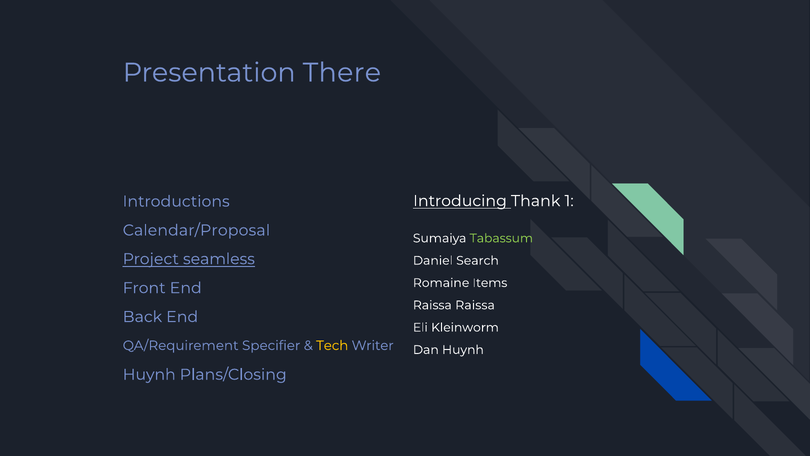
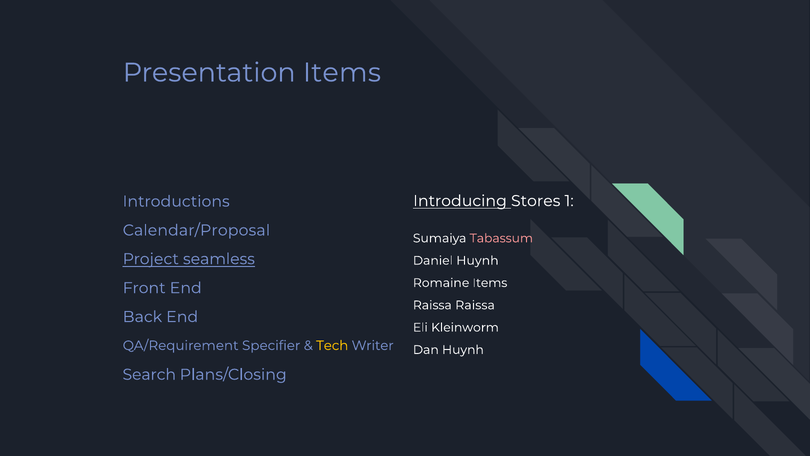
Presentation There: There -> Items
Thank: Thank -> Stores
Tabassum colour: light green -> pink
Daniel Search: Search -> Huynh
Huynh at (149, 374): Huynh -> Search
